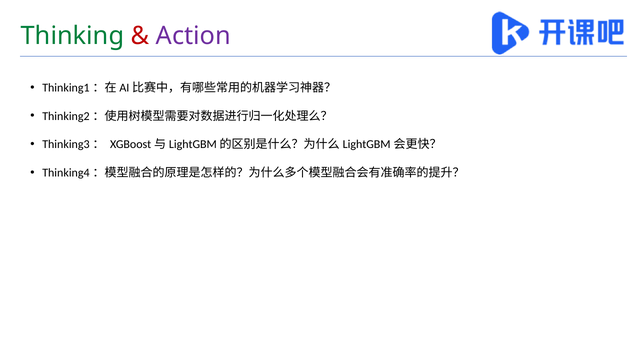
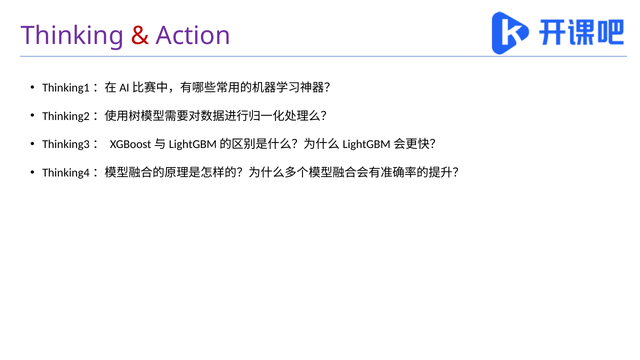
Thinking colour: green -> purple
